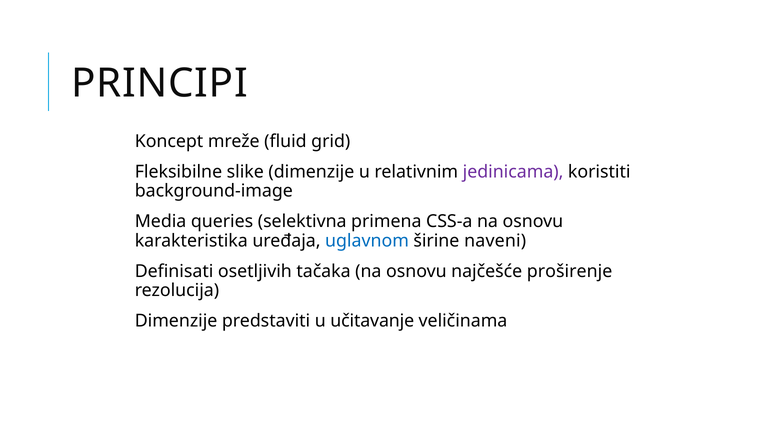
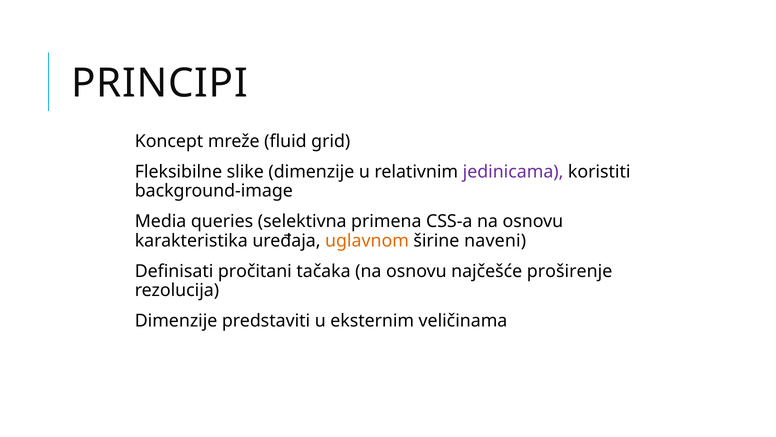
uglavnom colour: blue -> orange
osetljivih: osetljivih -> pročitani
učitavanje: učitavanje -> eksternim
